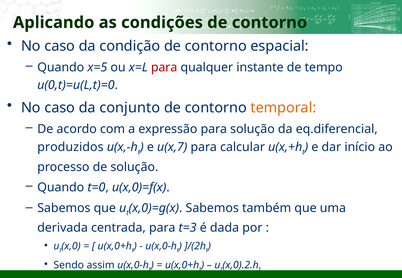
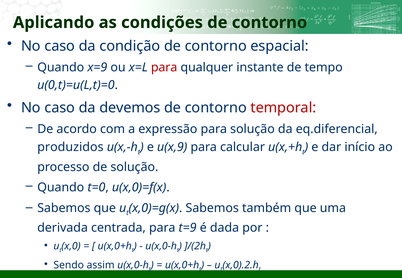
x=5: x=5 -> x=9
conjunto: conjunto -> devemos
temporal colour: orange -> red
u(x,7: u(x,7 -> u(x,9
t=3: t=3 -> t=9
